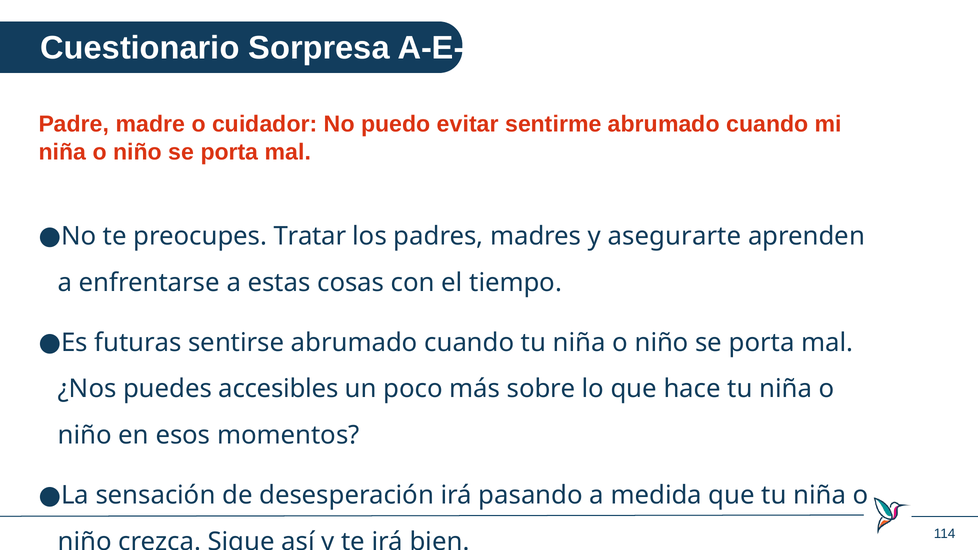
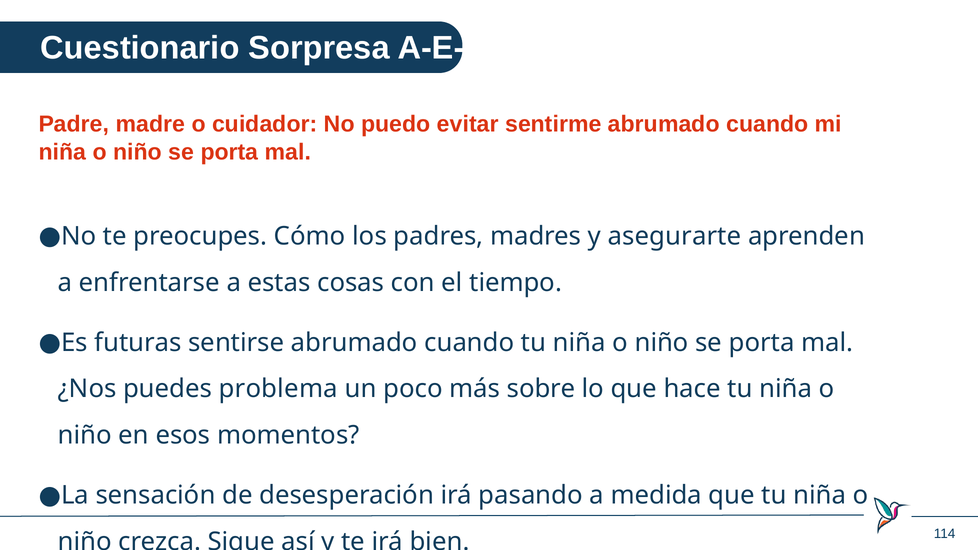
Tratar: Tratar -> Cómo
accesibles: accesibles -> problema
